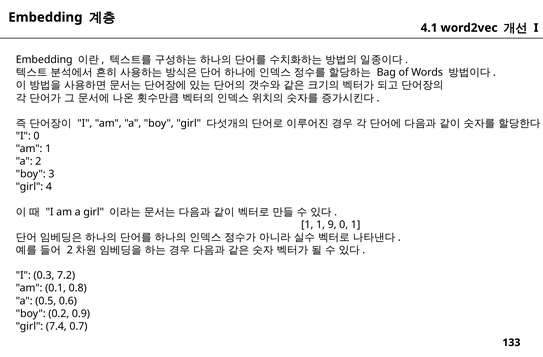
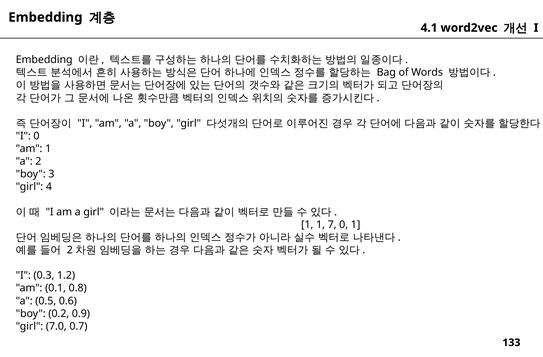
9: 9 -> 7
7.2: 7.2 -> 1.2
7.4: 7.4 -> 7.0
